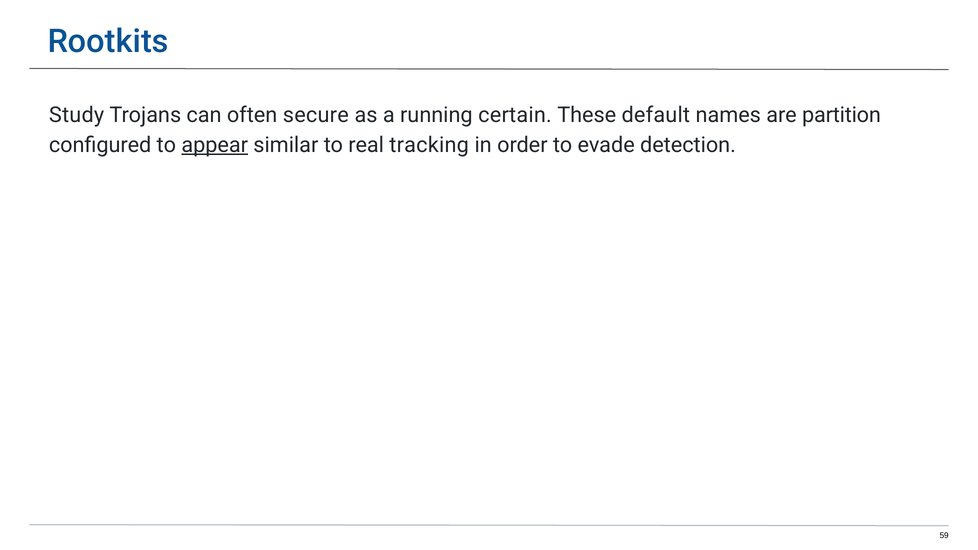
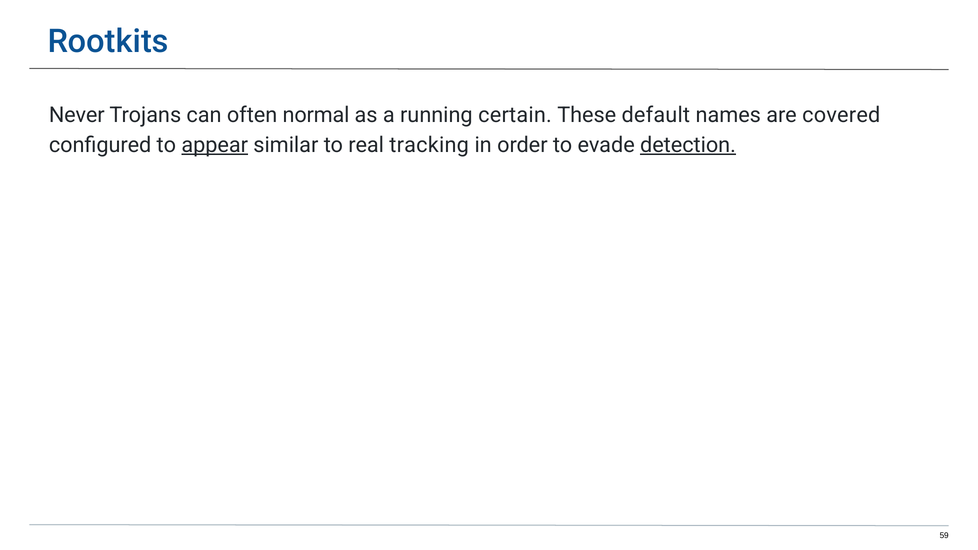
Study: Study -> Never
secure: secure -> normal
partition: partition -> covered
detection underline: none -> present
